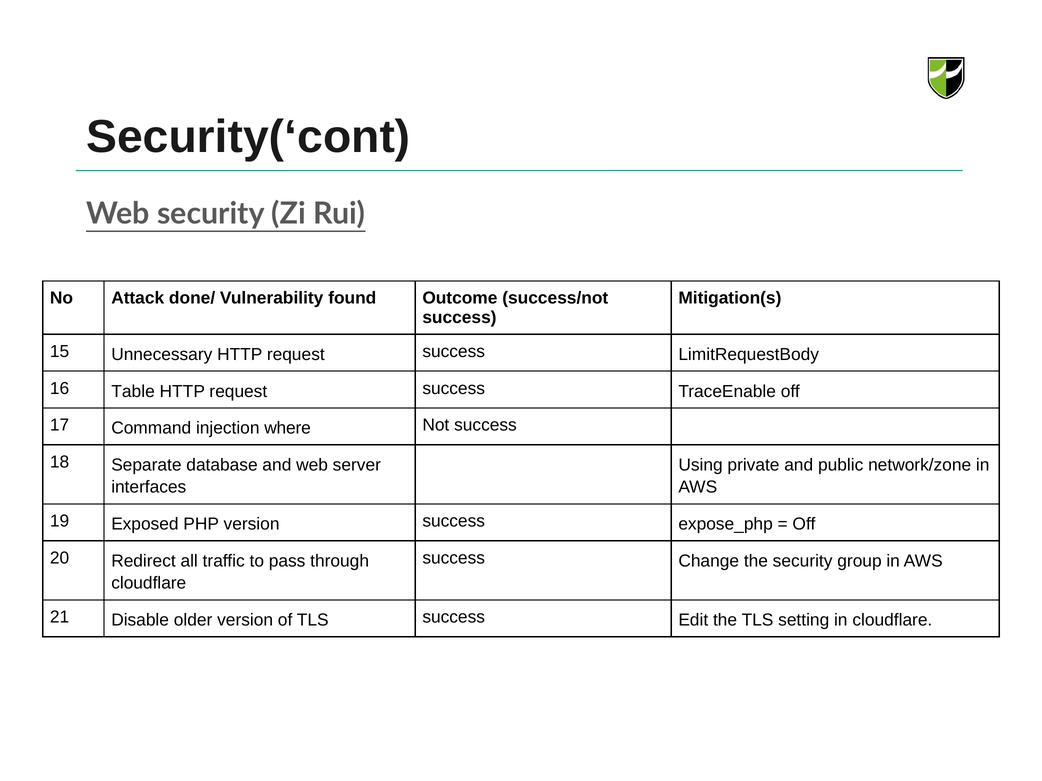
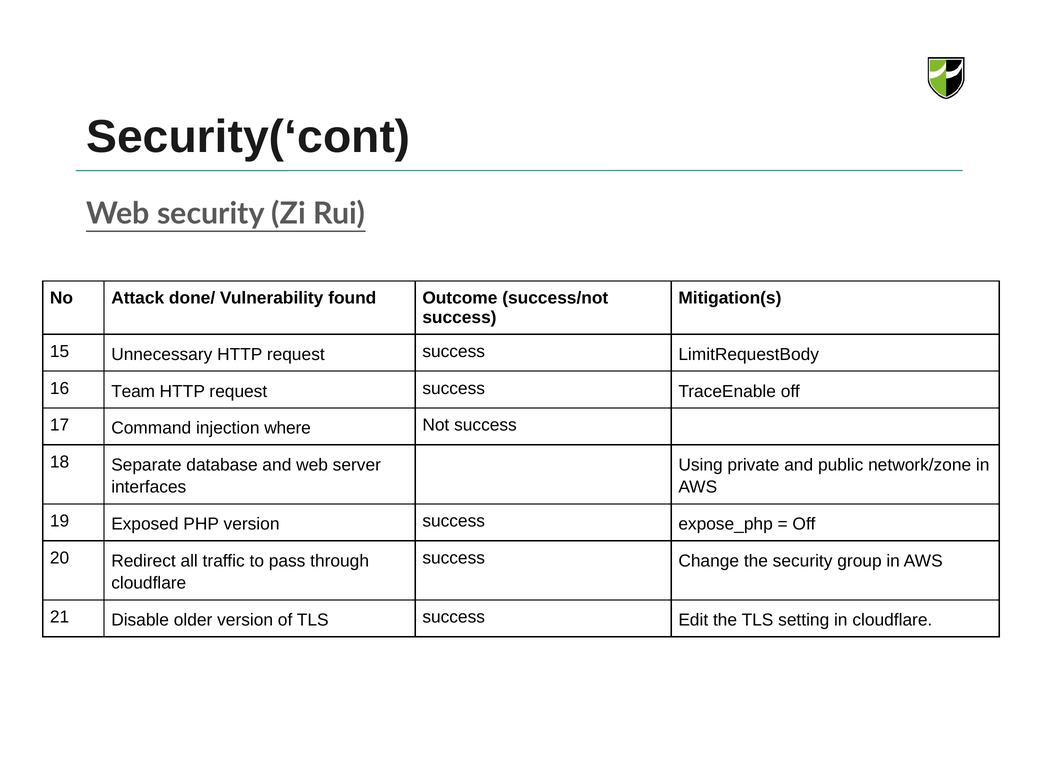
Table: Table -> Team
